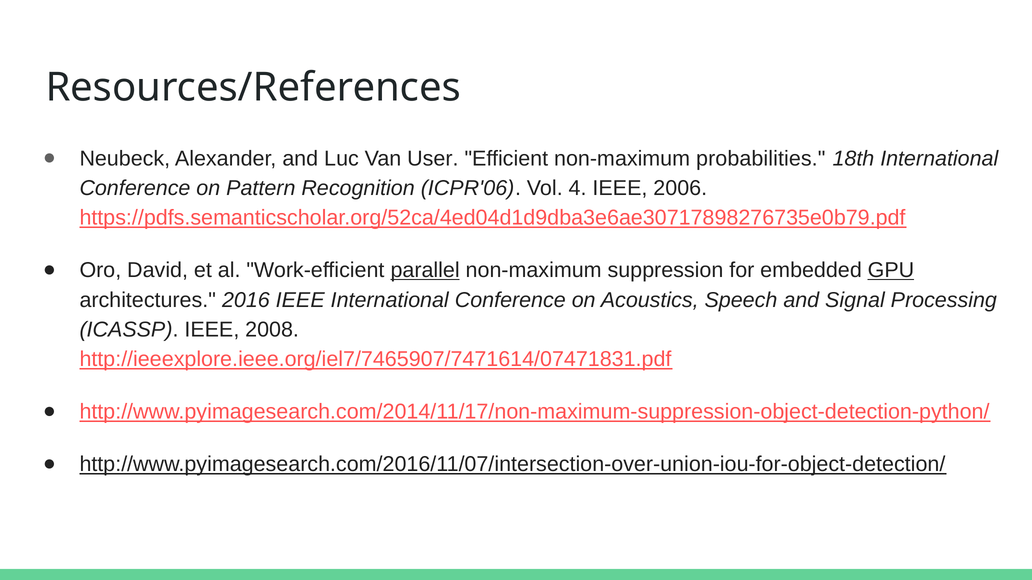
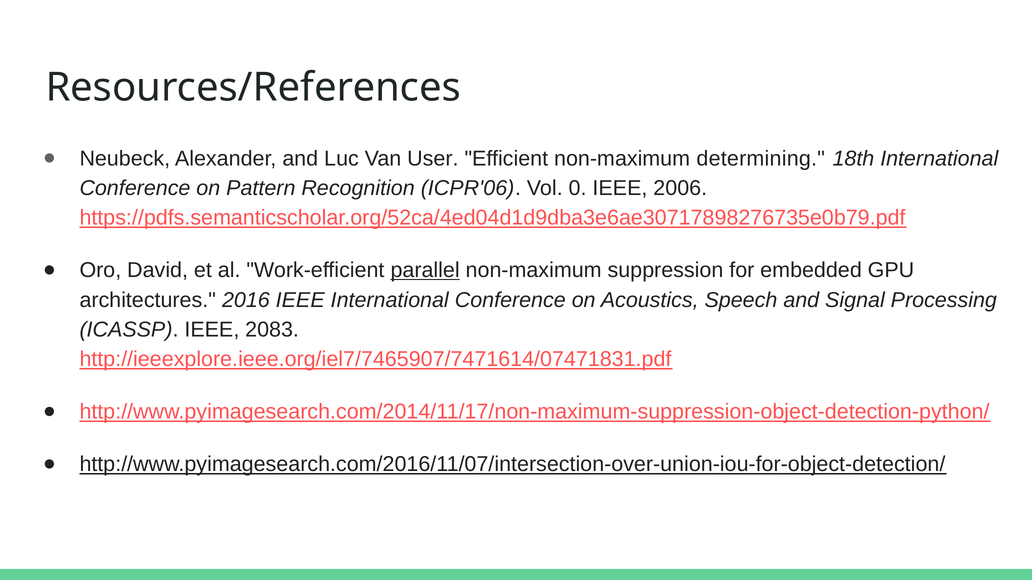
probabilities: probabilities -> determining
4: 4 -> 0
GPU underline: present -> none
2008: 2008 -> 2083
